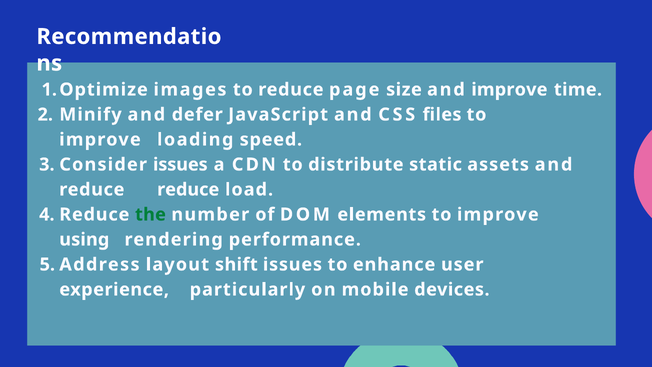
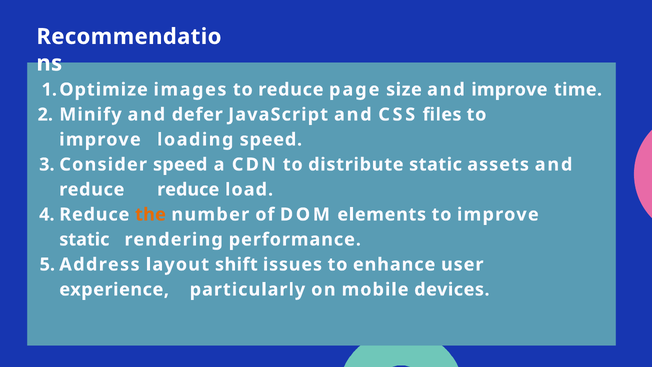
Consider issues: issues -> speed
the colour: green -> orange
using at (84, 239): using -> static
